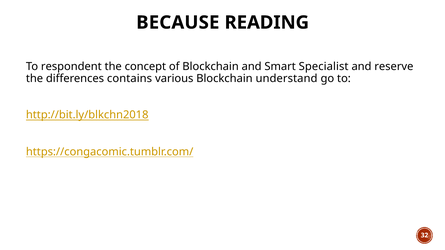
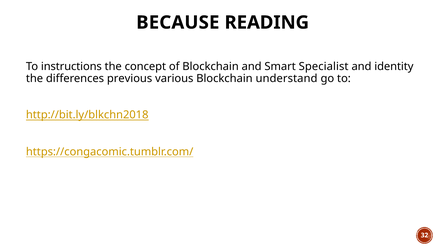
respondent: respondent -> instructions
reserve: reserve -> identity
contains: contains -> previous
